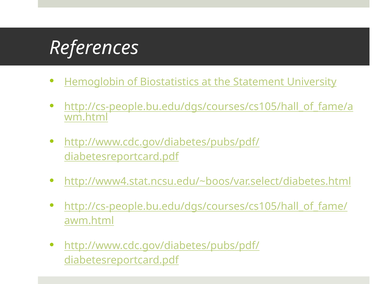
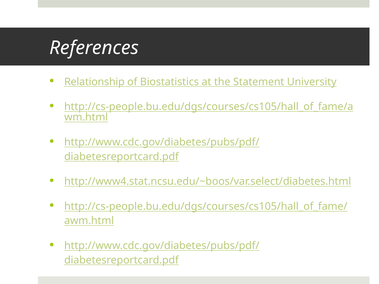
Hemoglobin: Hemoglobin -> Relationship
